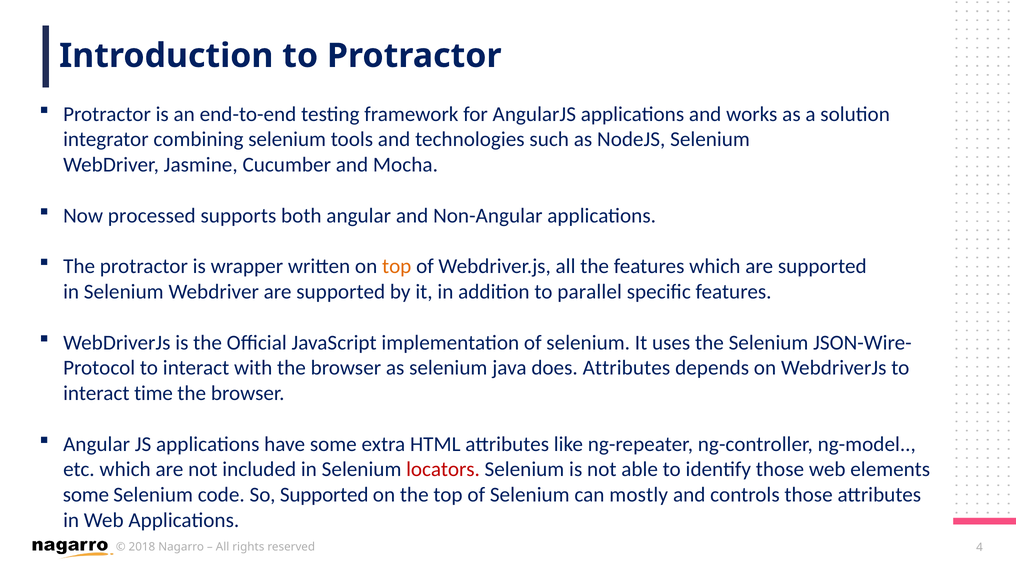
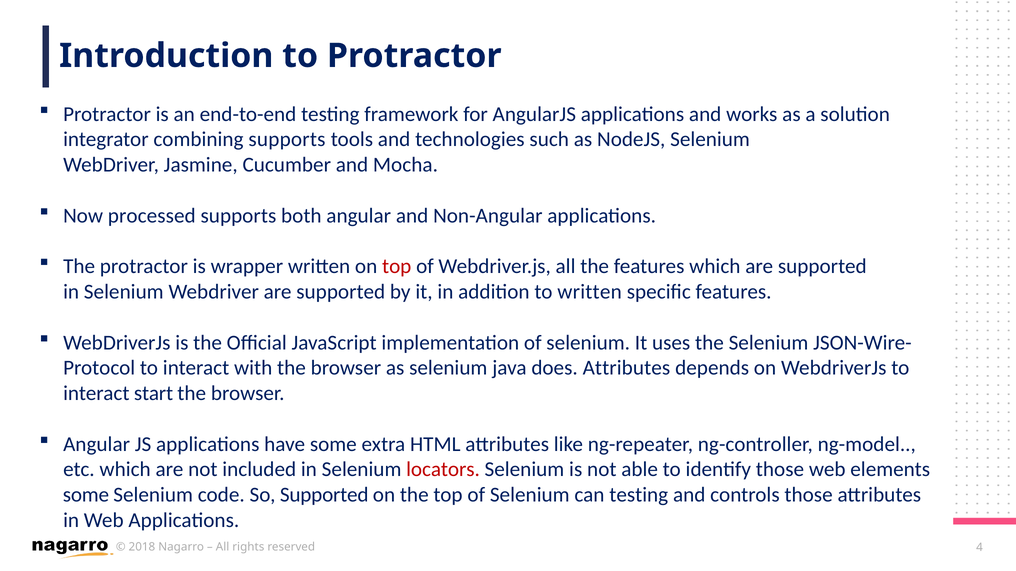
combining selenium: selenium -> supports
top at (397, 267) colour: orange -> red
to parallel: parallel -> written
time: time -> start
can mostly: mostly -> testing
